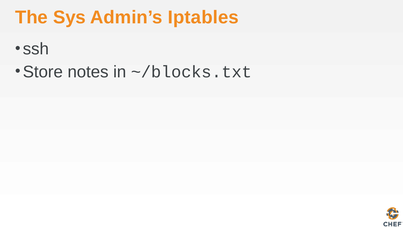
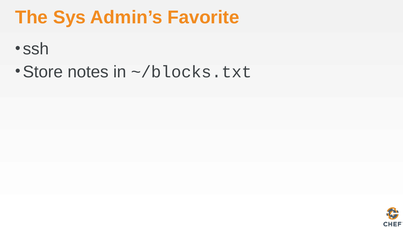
Iptables: Iptables -> Favorite
